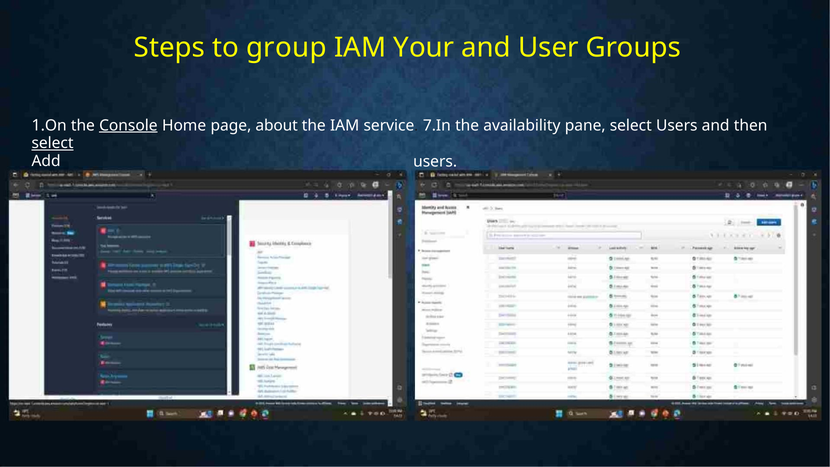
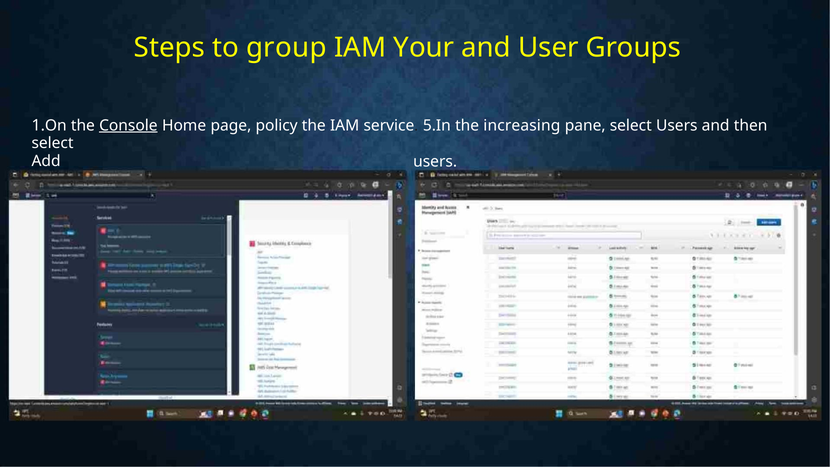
about: about -> policy
7.In: 7.In -> 5.In
availability: availability -> increasing
select at (53, 143) underline: present -> none
